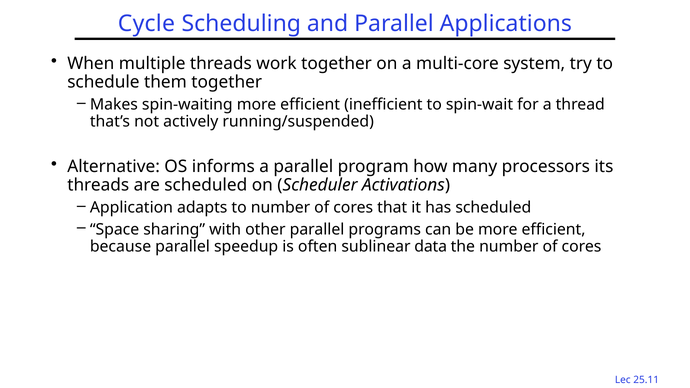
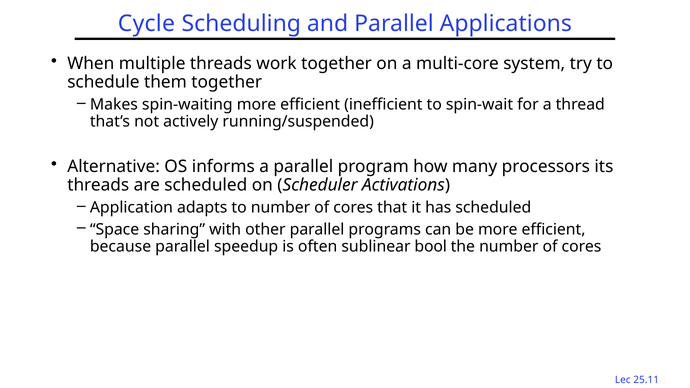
data: data -> bool
